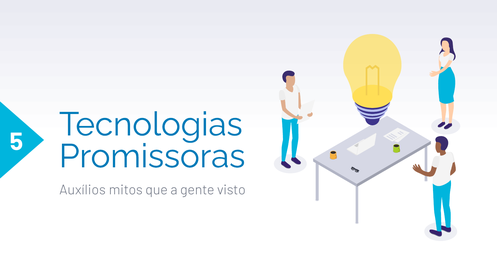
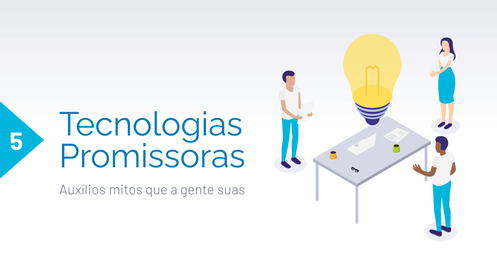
visto: visto -> suas
